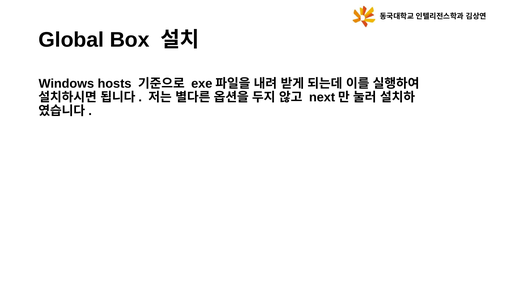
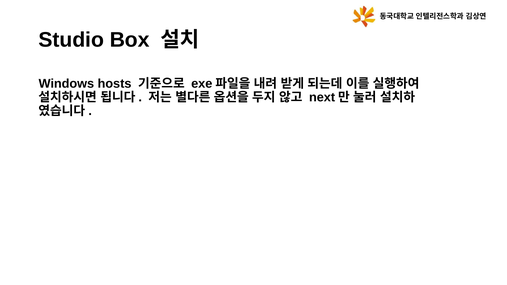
Global: Global -> Studio
